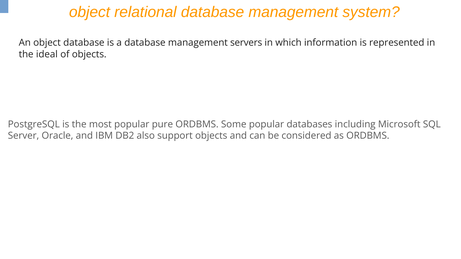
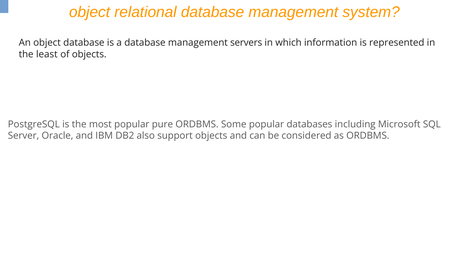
ideal: ideal -> least
